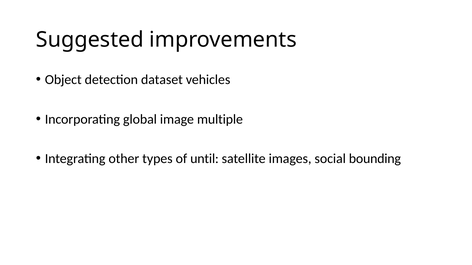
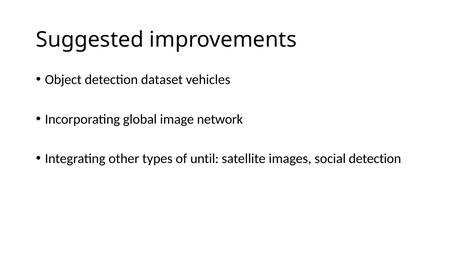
multiple: multiple -> network
social bounding: bounding -> detection
